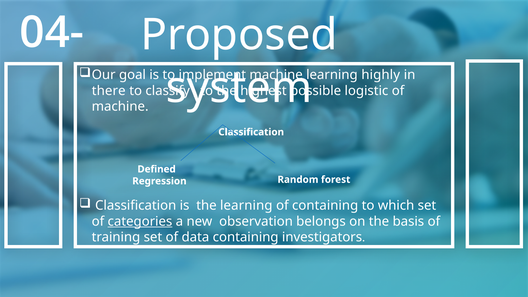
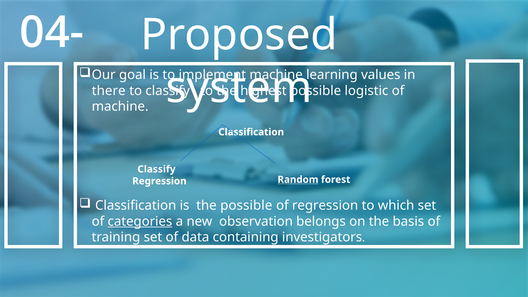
highly: highly -> values
Defined at (157, 169): Defined -> Classify
Random underline: none -> present
the learning: learning -> possible
of containing: containing -> regression
